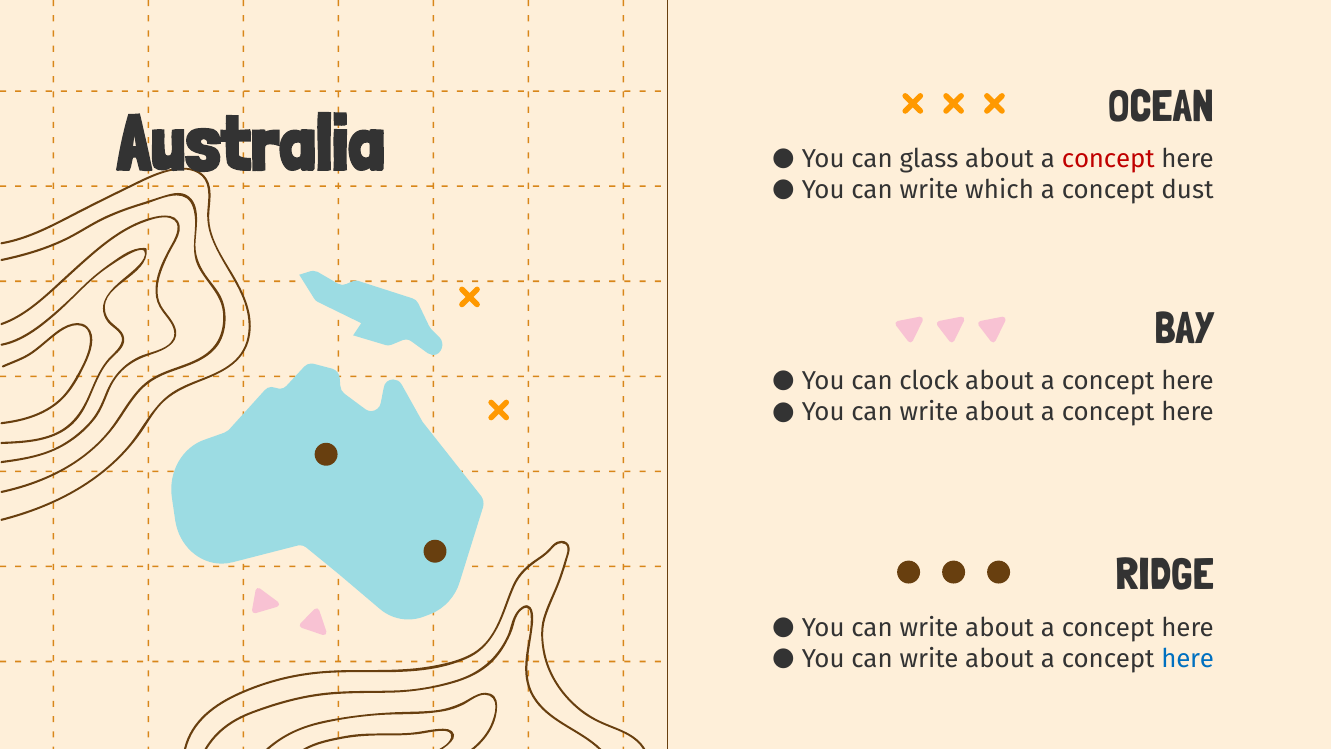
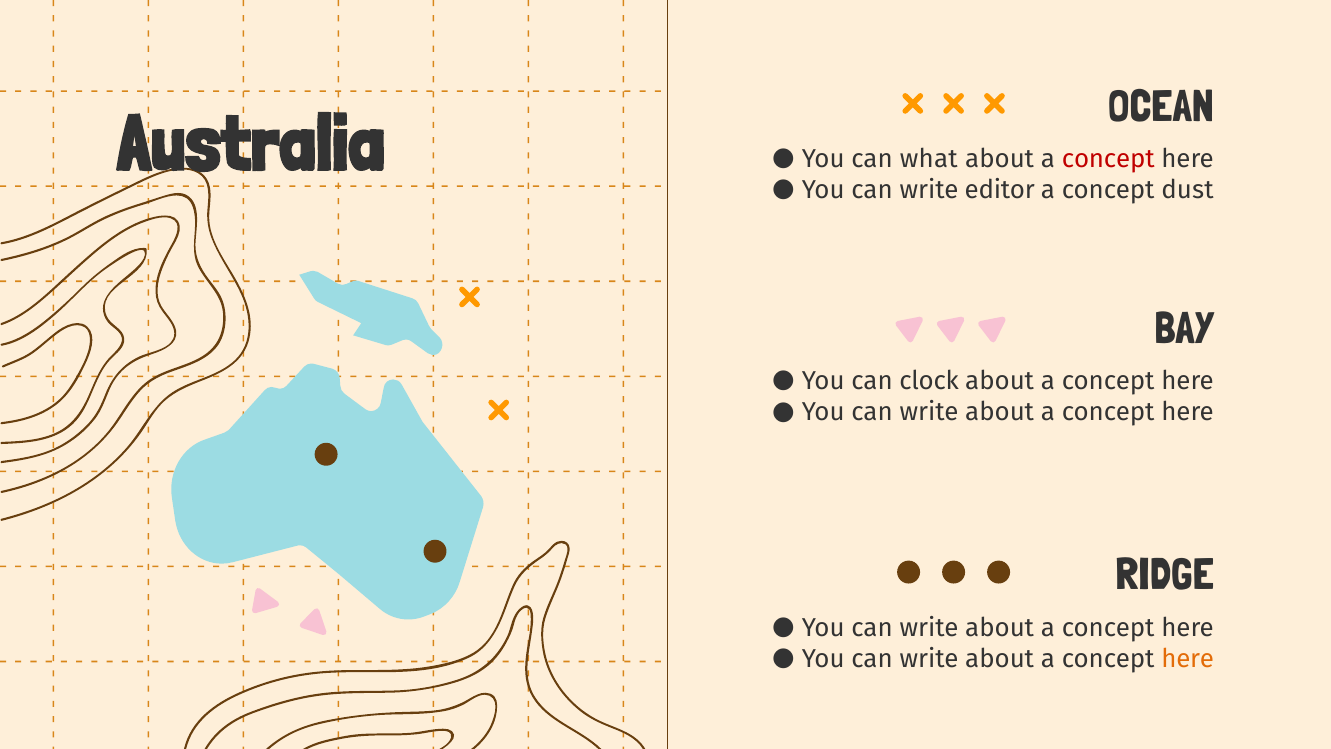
glass: glass -> what
which: which -> editor
here at (1188, 658) colour: blue -> orange
